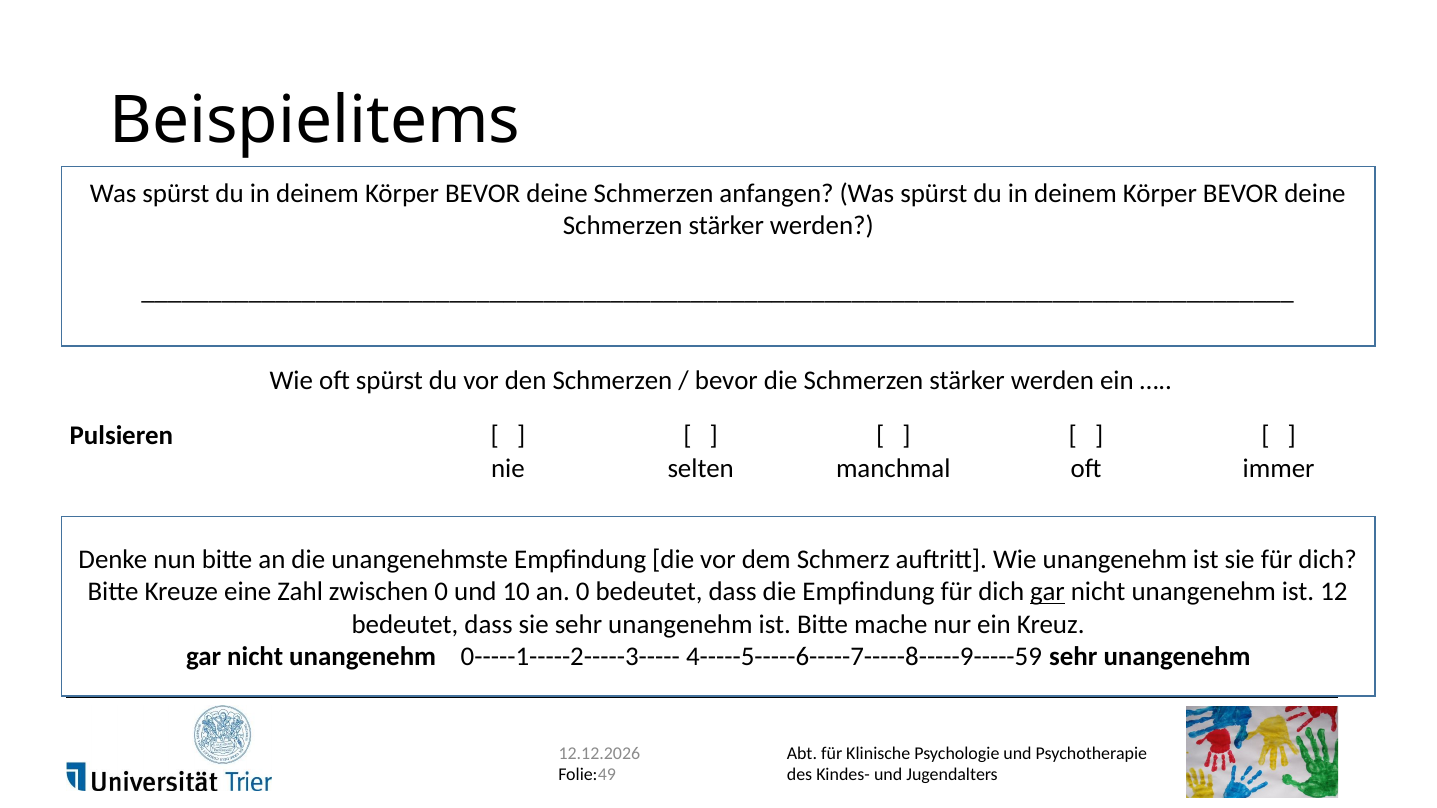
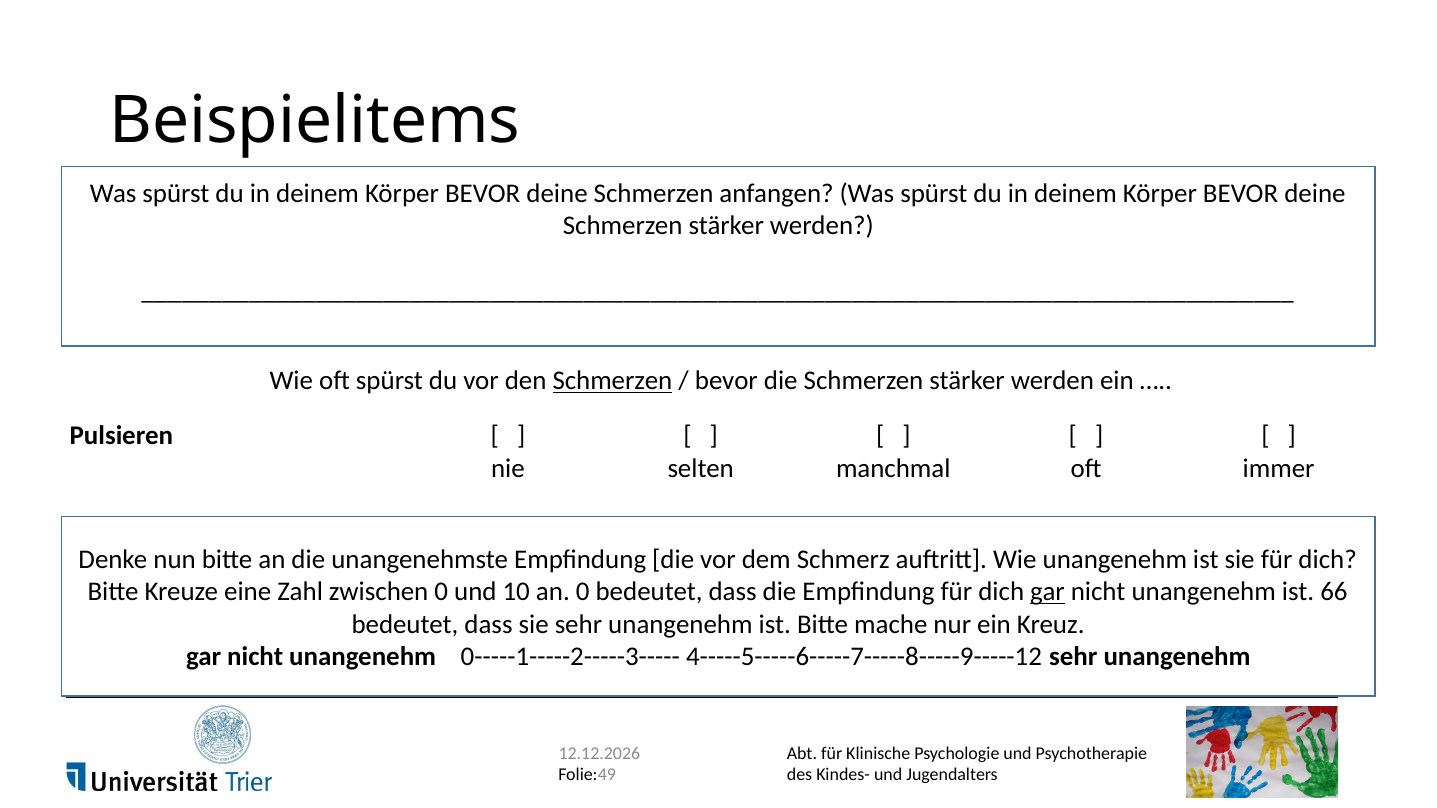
Schmerzen at (613, 381) underline: none -> present
12: 12 -> 66
4-----5-----6-----7-----8-----9-----59: 4-----5-----6-----7-----8-----9-----59 -> 4-----5-----6-----7-----8-----9-----12
